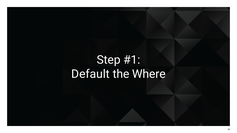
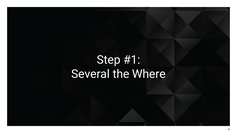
Default: Default -> Several
